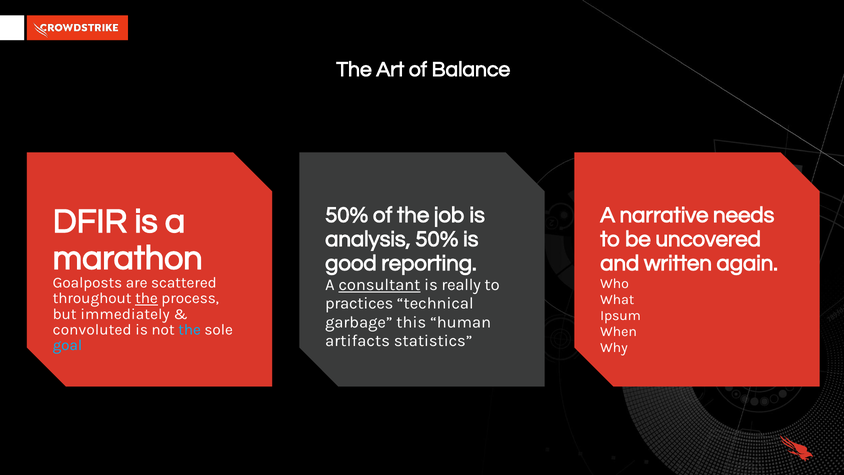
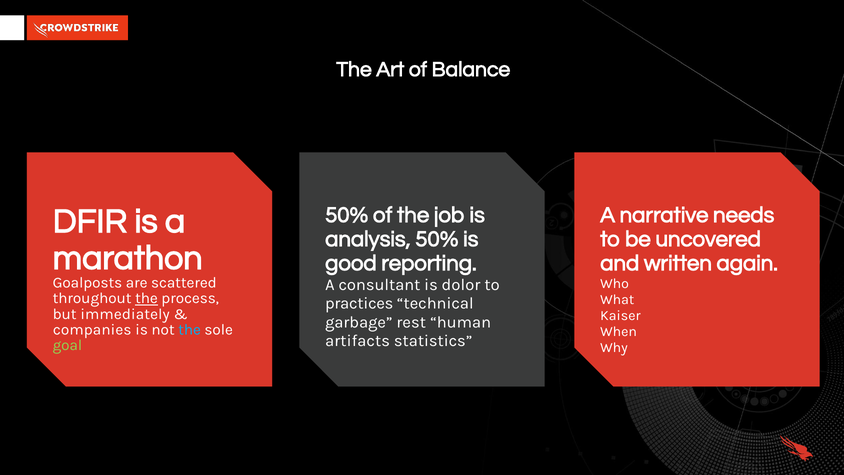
consultant underline: present -> none
really: really -> dolor
Ipsum: Ipsum -> Kaiser
this: this -> rest
convoluted: convoluted -> companies
goal colour: light blue -> light green
